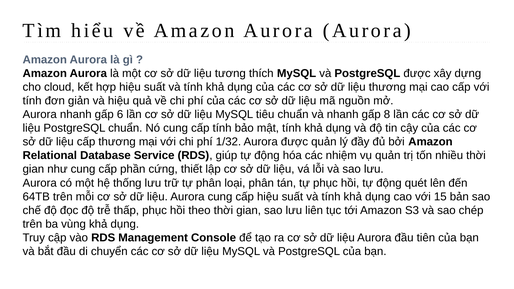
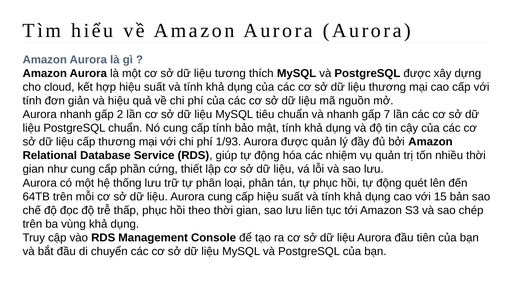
6: 6 -> 2
8: 8 -> 7
1/32: 1/32 -> 1/93
